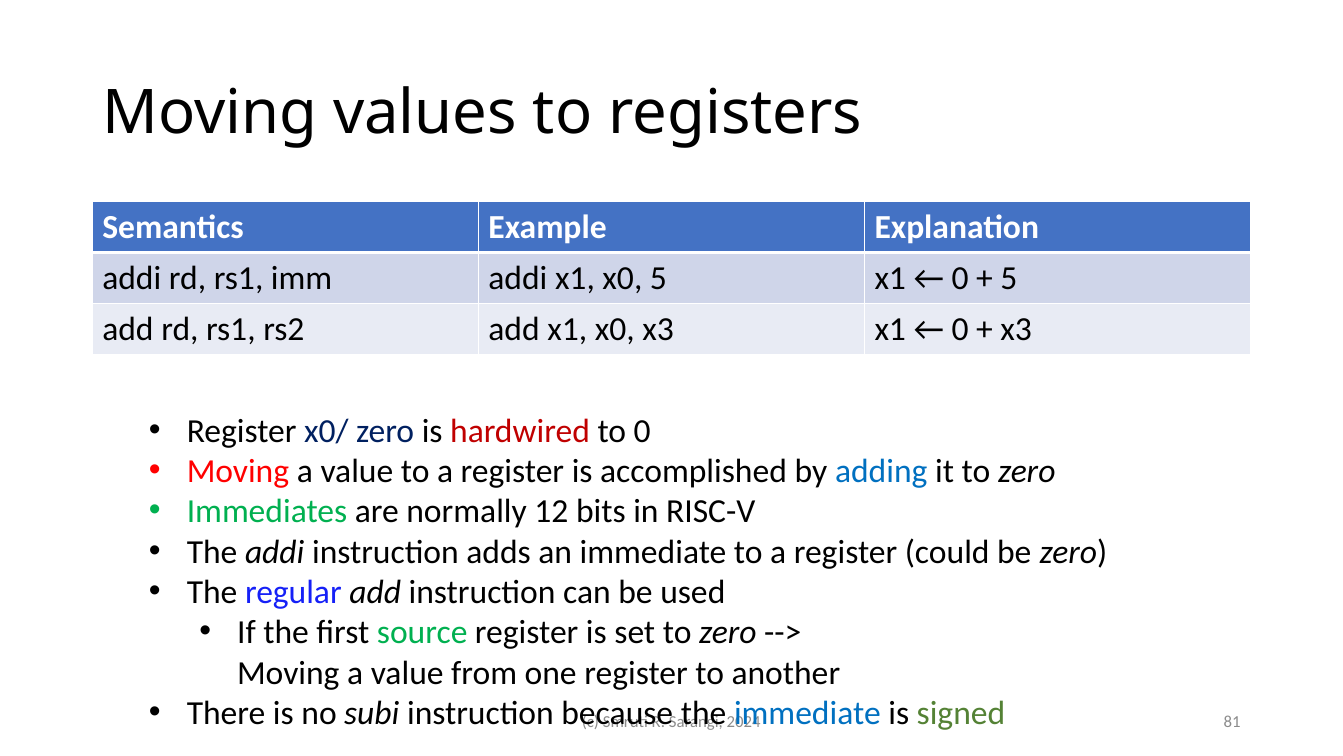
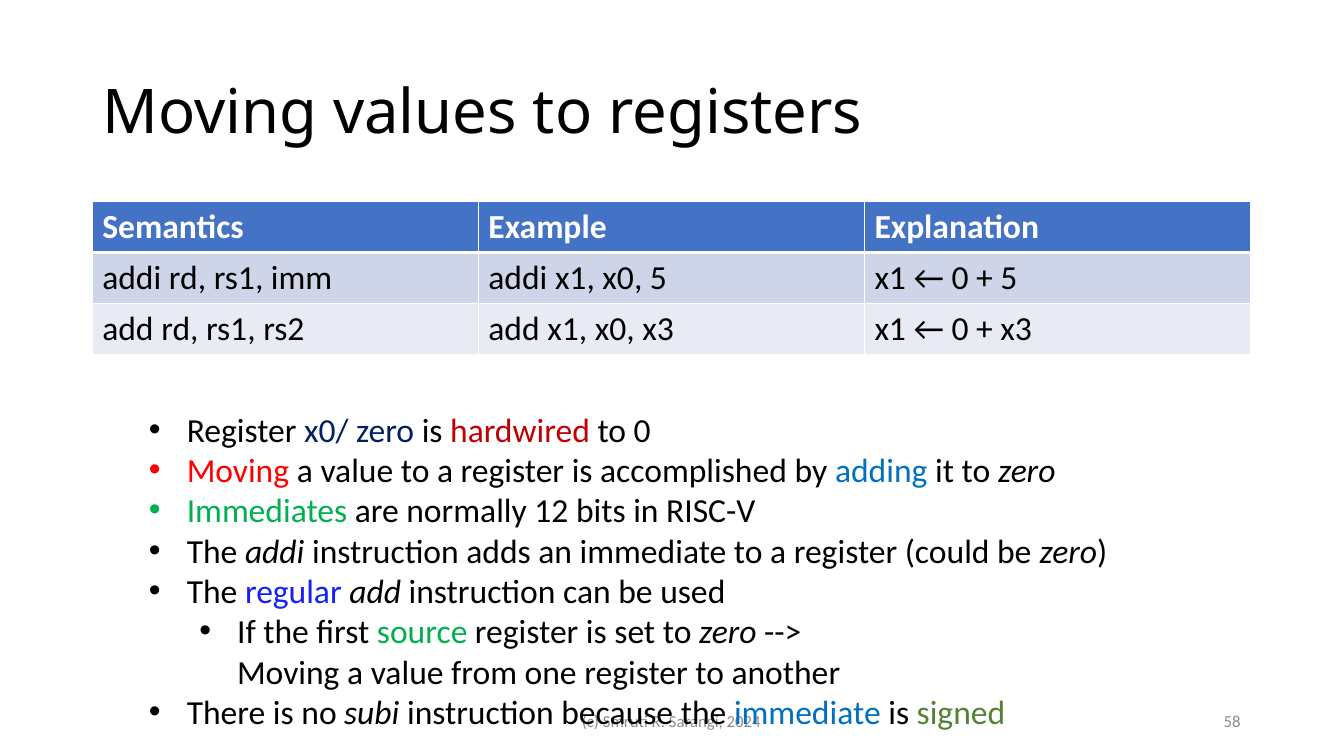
81: 81 -> 58
